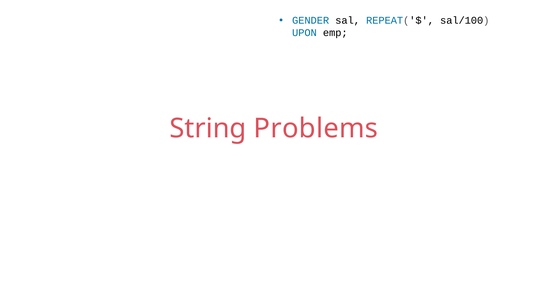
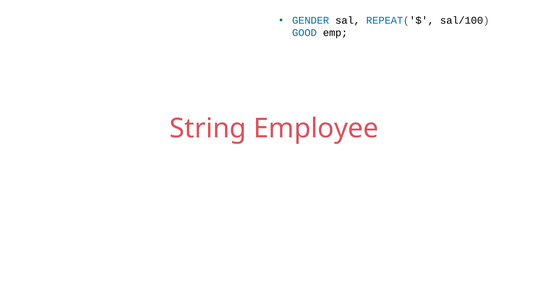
UPON: UPON -> GOOD
Problems: Problems -> Employee
